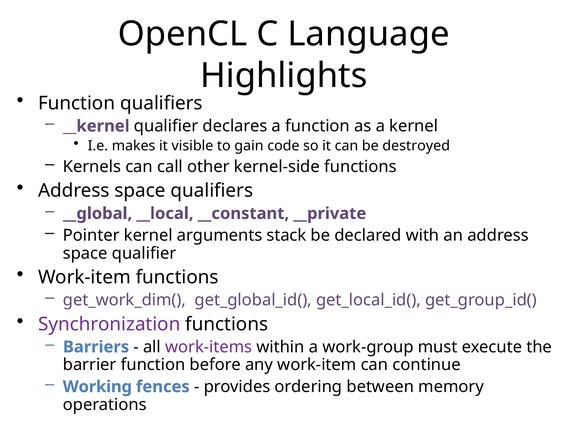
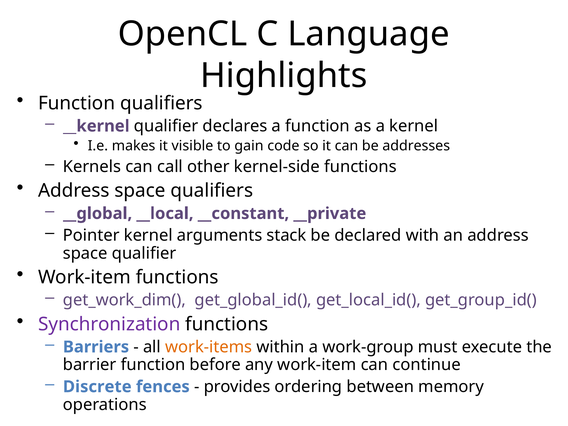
destroyed: destroyed -> addresses
work-items colour: purple -> orange
Working: Working -> Discrete
